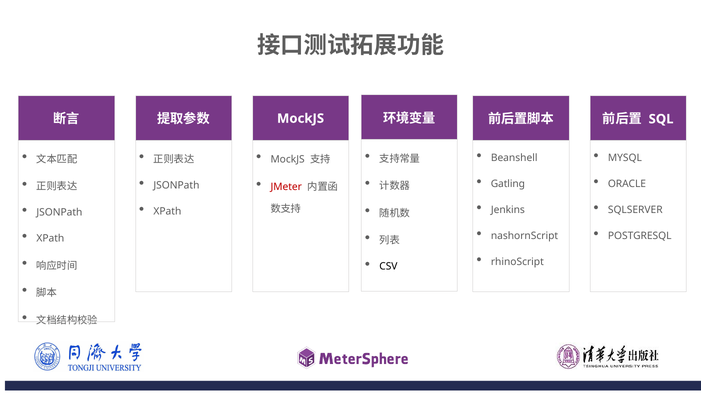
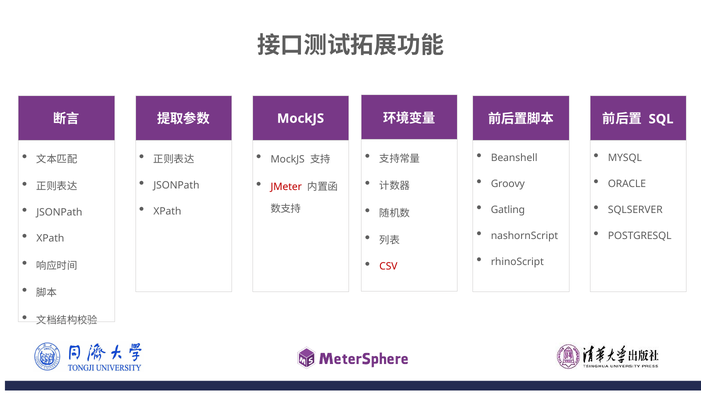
Gatling: Gatling -> Groovy
Jenkins: Jenkins -> Gatling
CSV colour: black -> red
